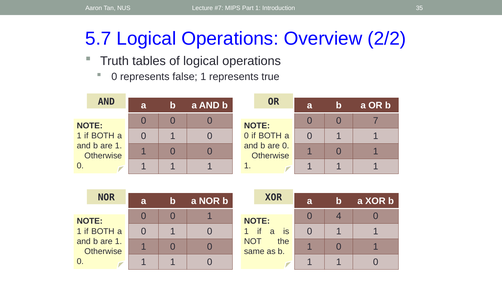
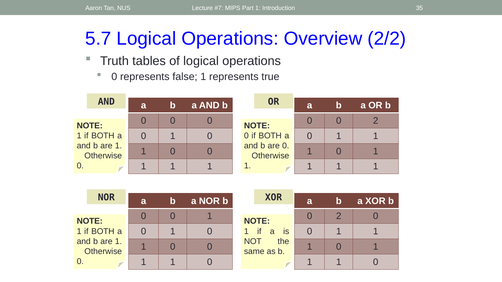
0 0 7: 7 -> 2
4 at (339, 216): 4 -> 2
